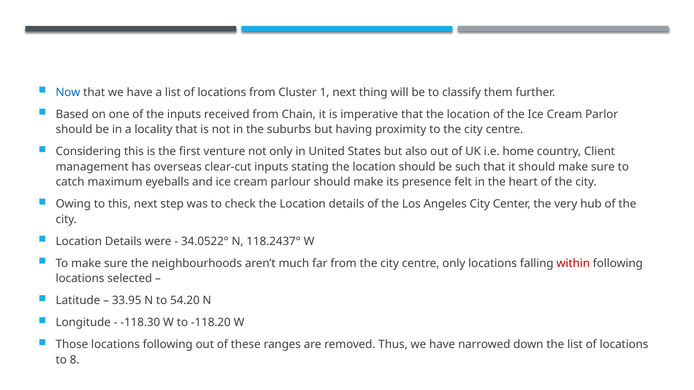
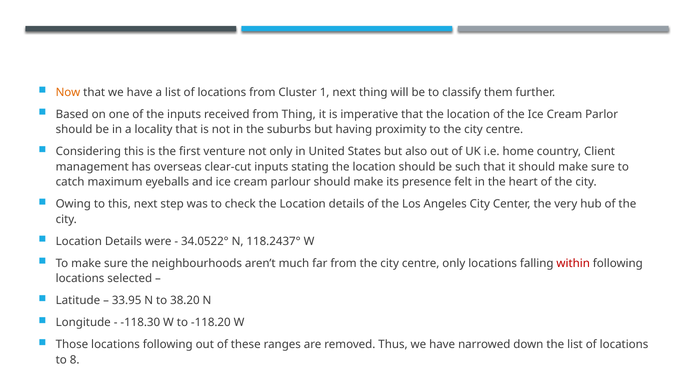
Now colour: blue -> orange
from Chain: Chain -> Thing
54.20: 54.20 -> 38.20
